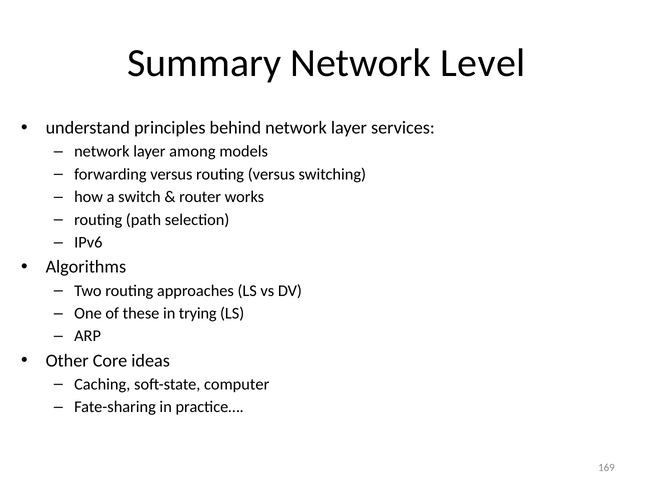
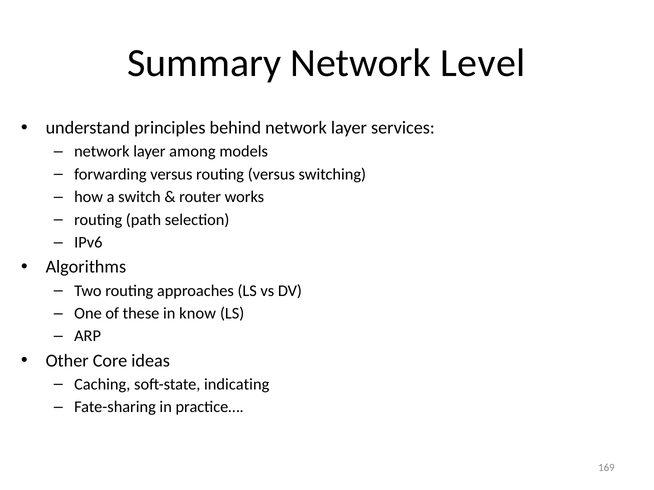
trying: trying -> know
computer: computer -> indicating
